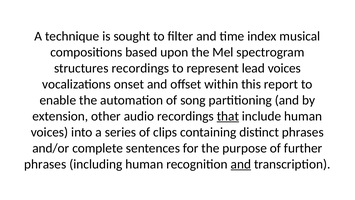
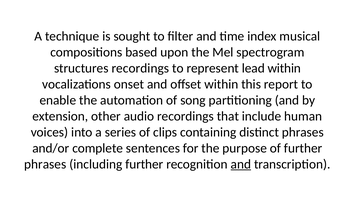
lead voices: voices -> within
that underline: present -> none
including human: human -> further
